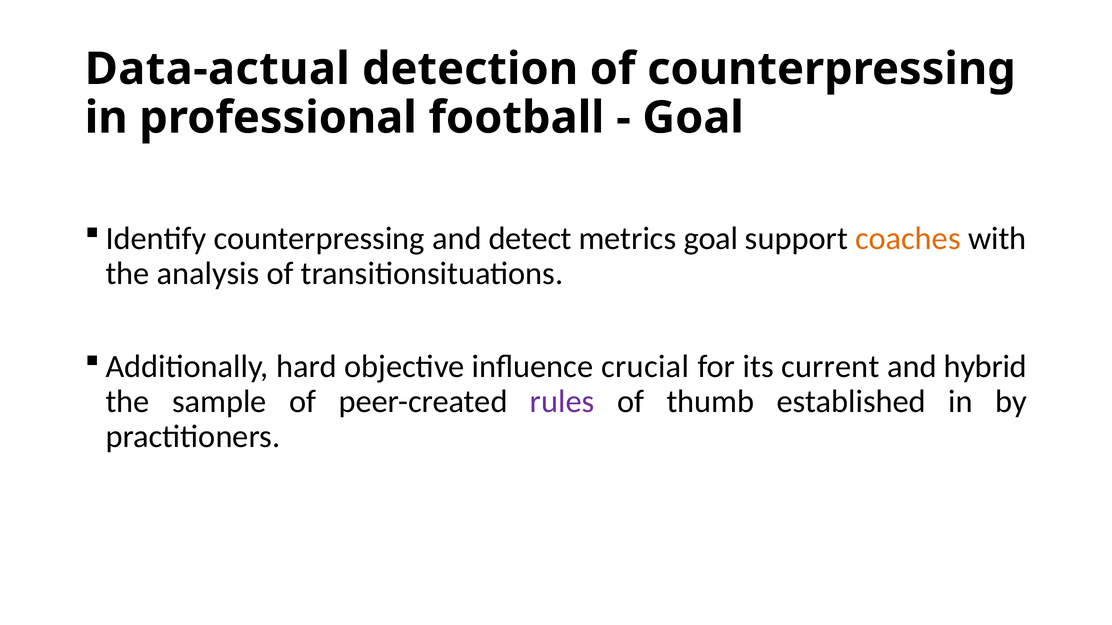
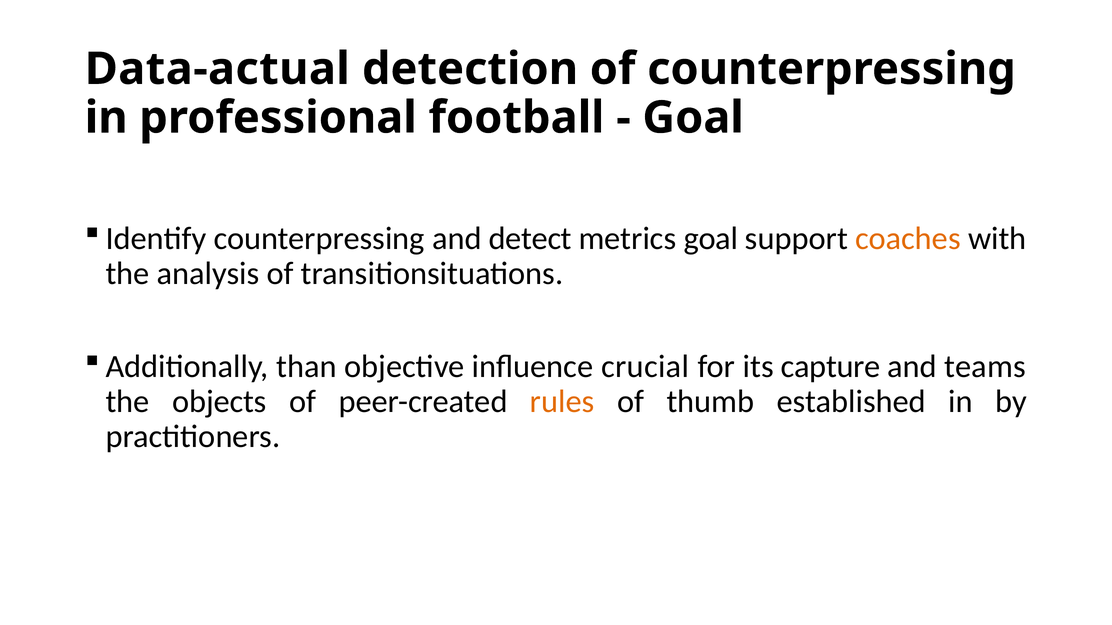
hard: hard -> than
current: current -> capture
hybrid: hybrid -> teams
sample: sample -> objects
rules colour: purple -> orange
